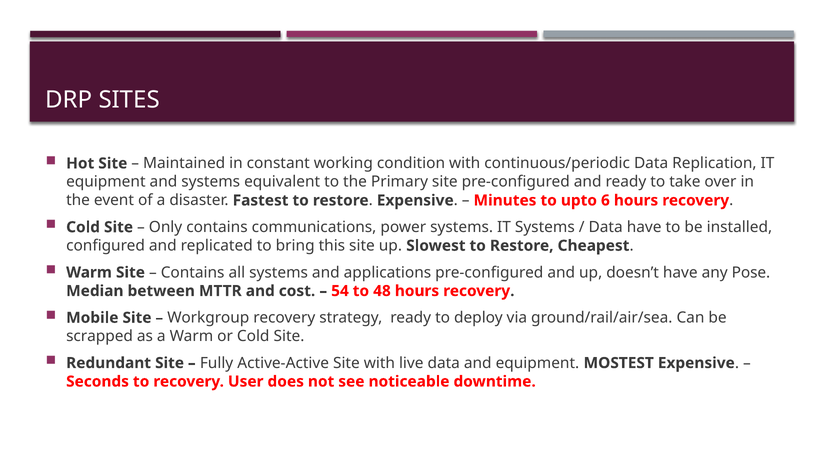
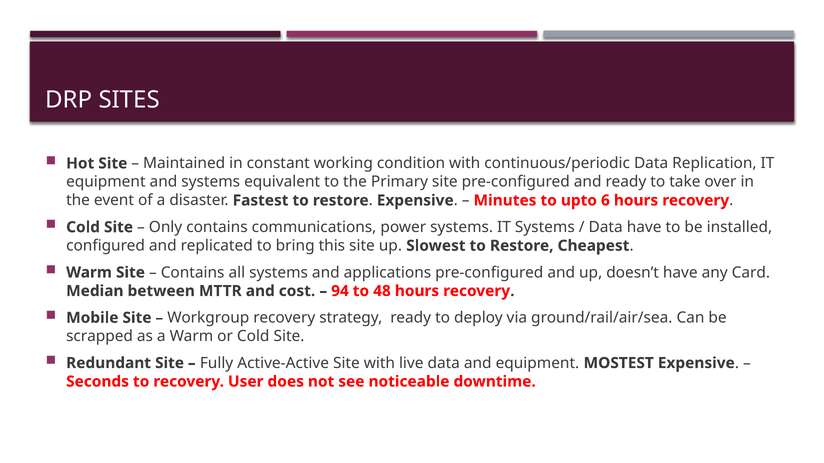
Pose: Pose -> Card
54: 54 -> 94
